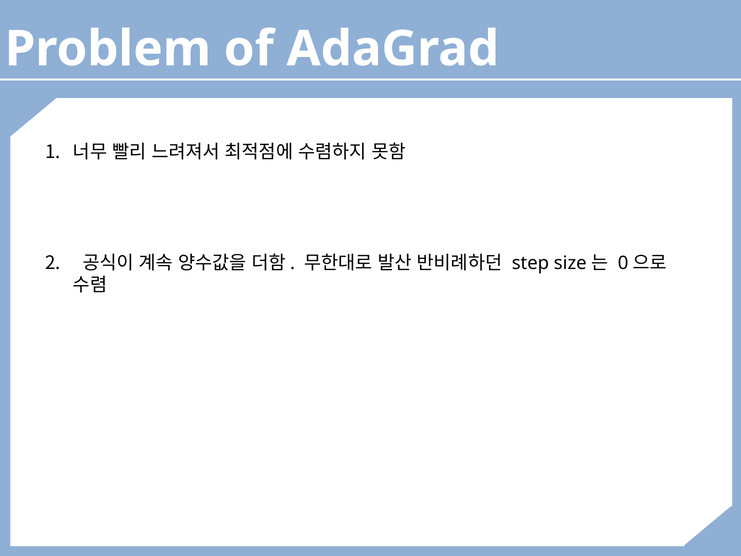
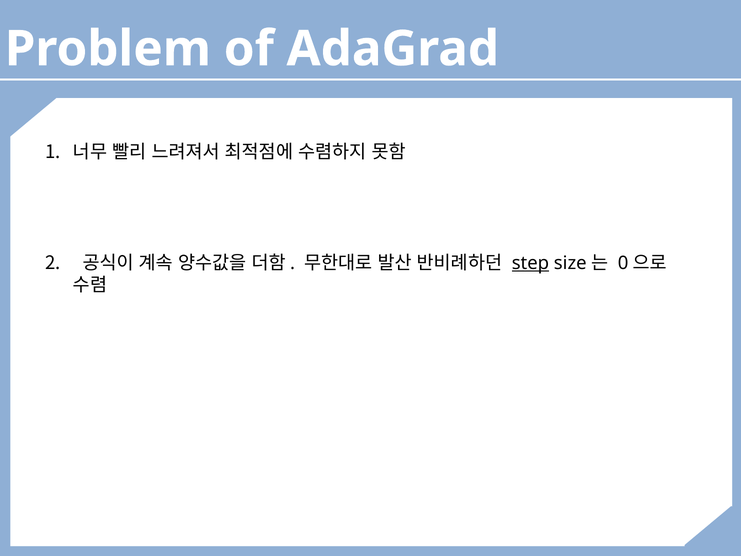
step underline: none -> present
